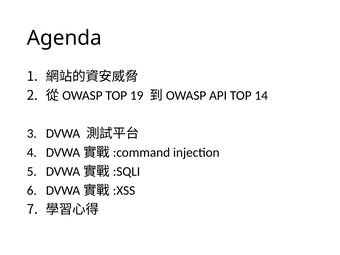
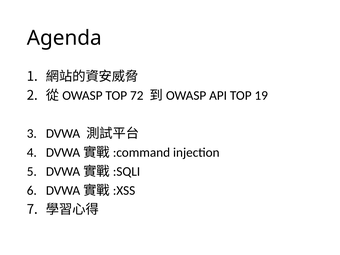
19: 19 -> 72
14: 14 -> 19
